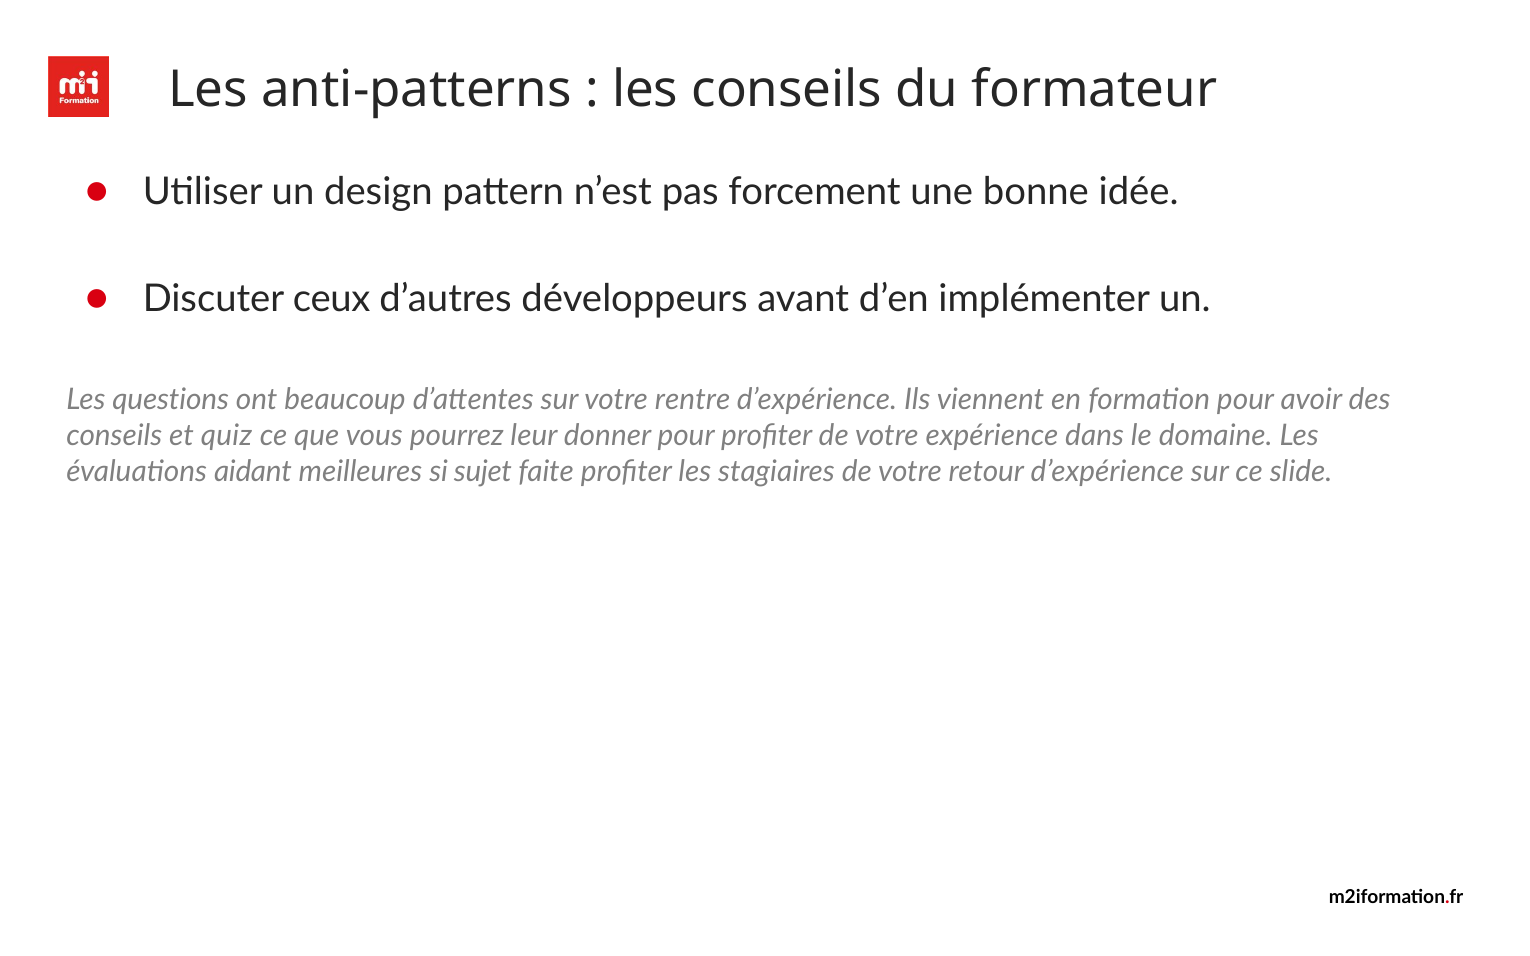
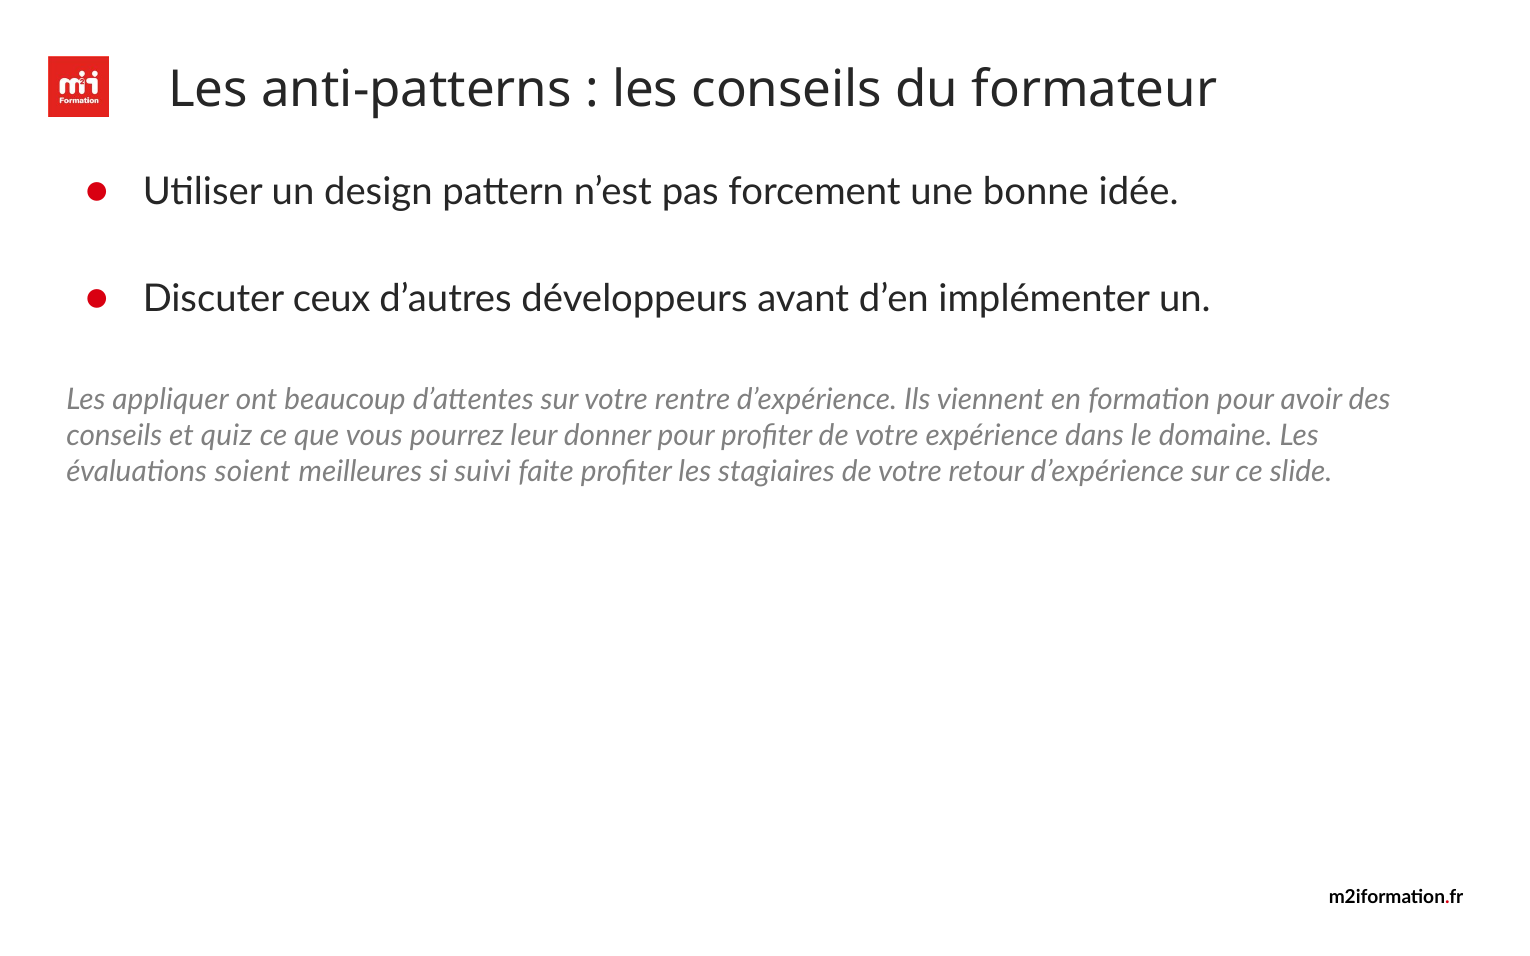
questions: questions -> appliquer
aidant: aidant -> soient
sujet: sujet -> suivi
